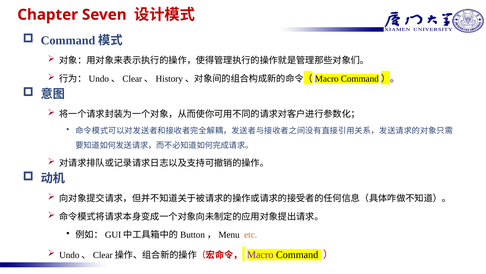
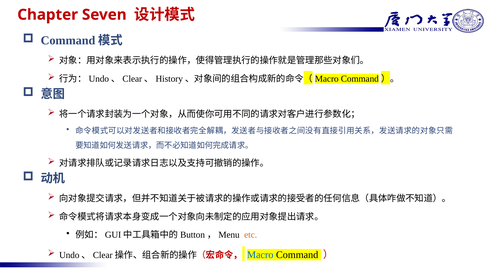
Macro colour: purple -> blue
